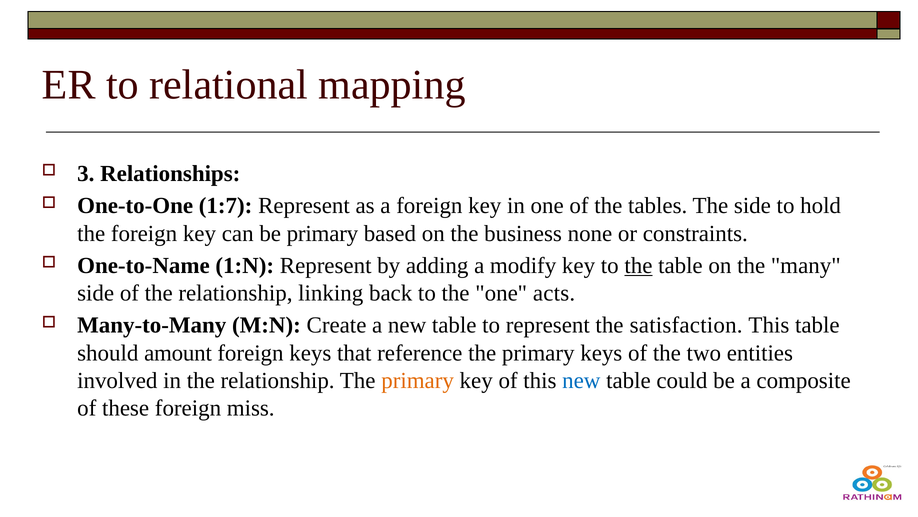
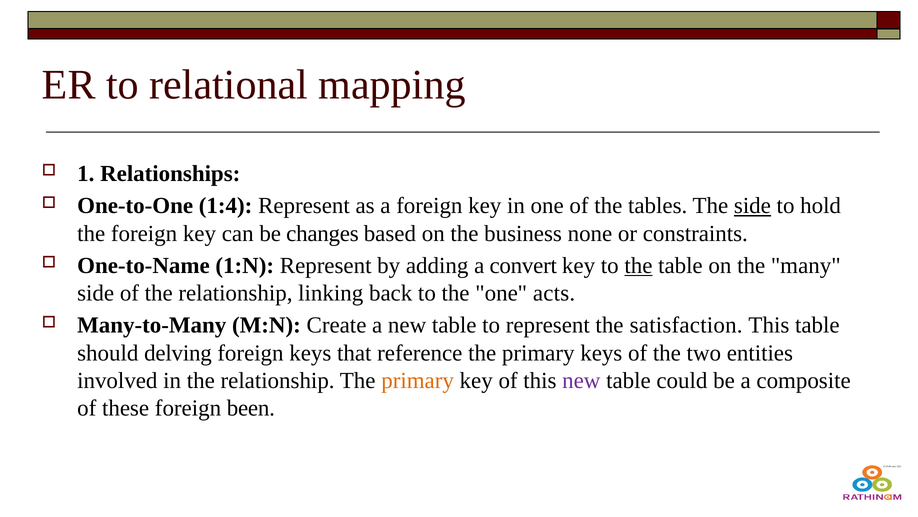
3: 3 -> 1
1:7: 1:7 -> 1:4
side at (752, 206) underline: none -> present
be primary: primary -> changes
modify: modify -> convert
amount: amount -> delving
new at (581, 380) colour: blue -> purple
miss: miss -> been
